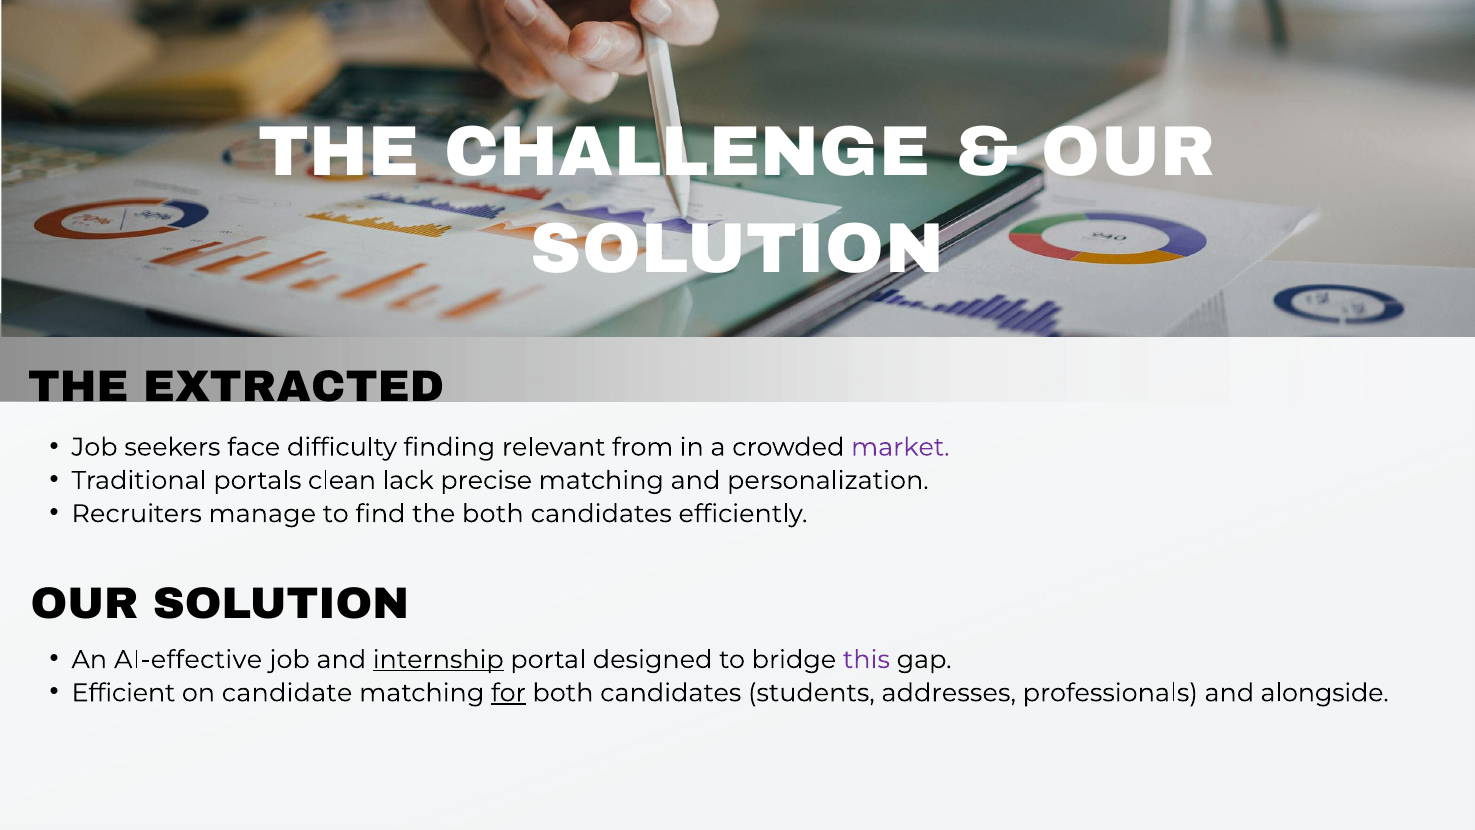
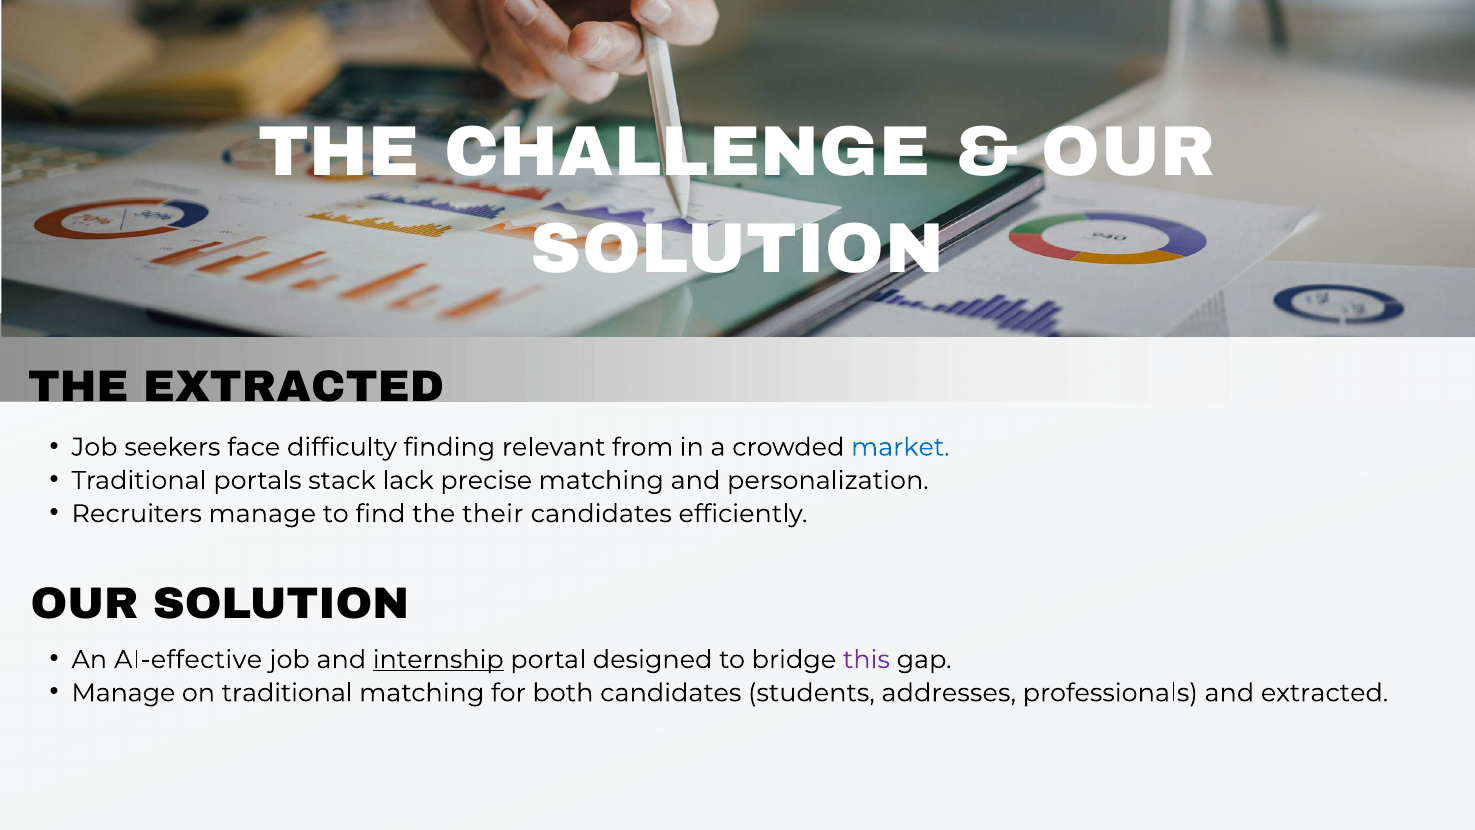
market colour: purple -> blue
clean: clean -> stack
the both: both -> their
Efficient at (123, 693): Efficient -> Manage
on candidate: candidate -> traditional
for underline: present -> none
and alongside: alongside -> extracted
